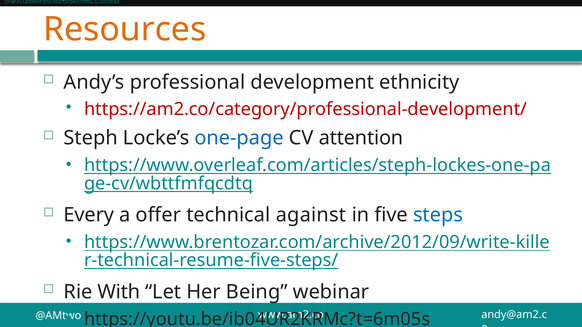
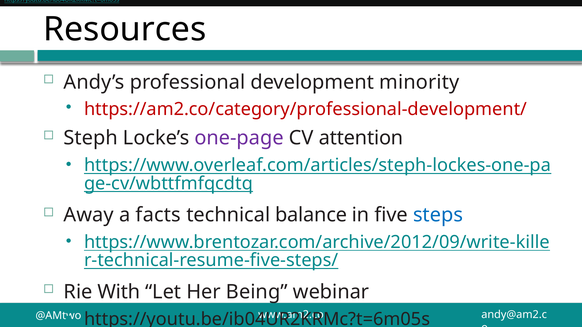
Resources colour: orange -> black
ethnicity: ethnicity -> minority
one-page colour: blue -> purple
Every: Every -> Away
offer: offer -> facts
against: against -> balance
